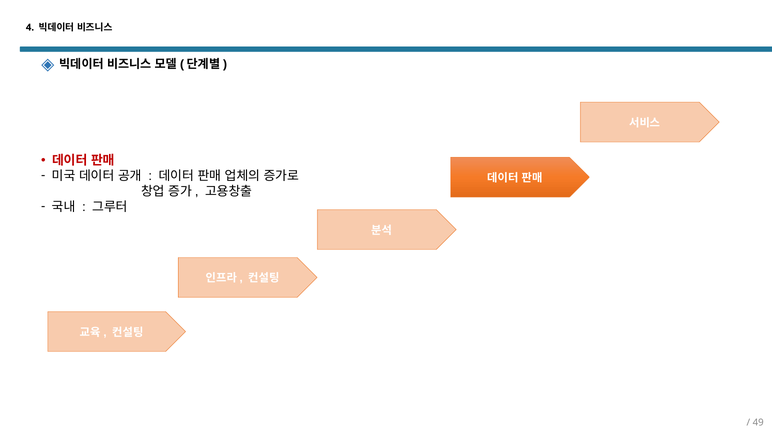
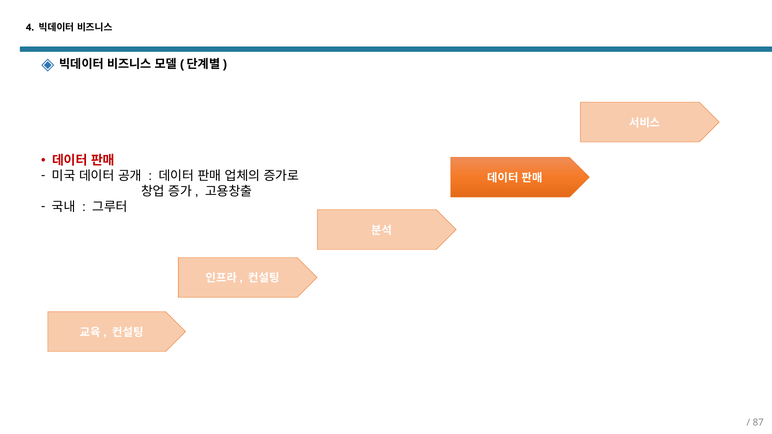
49: 49 -> 87
